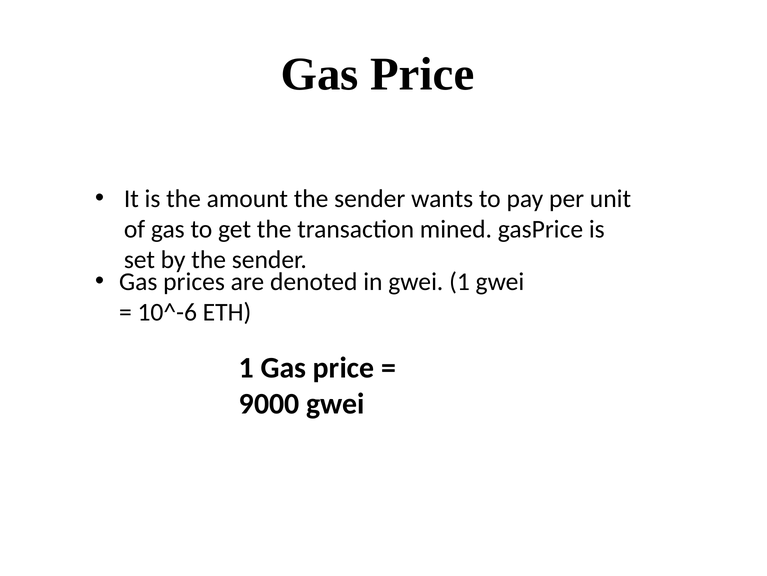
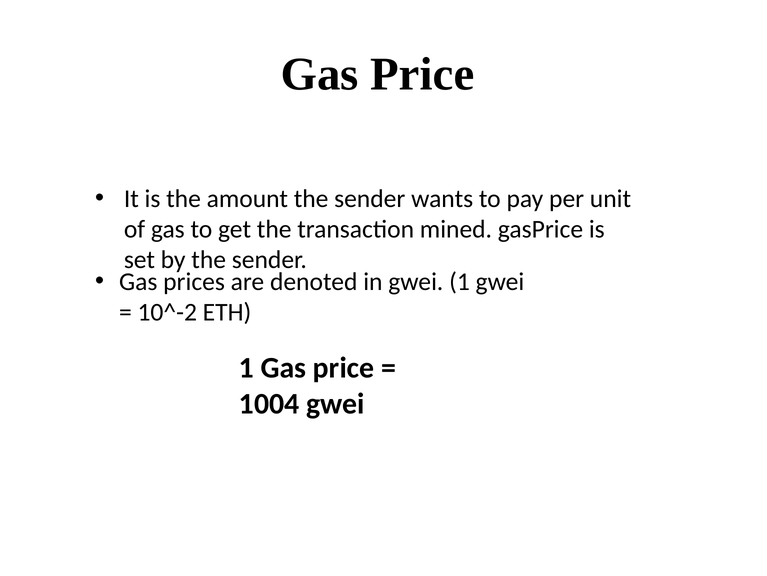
10^-6: 10^-6 -> 10^-2
9000: 9000 -> 1004
